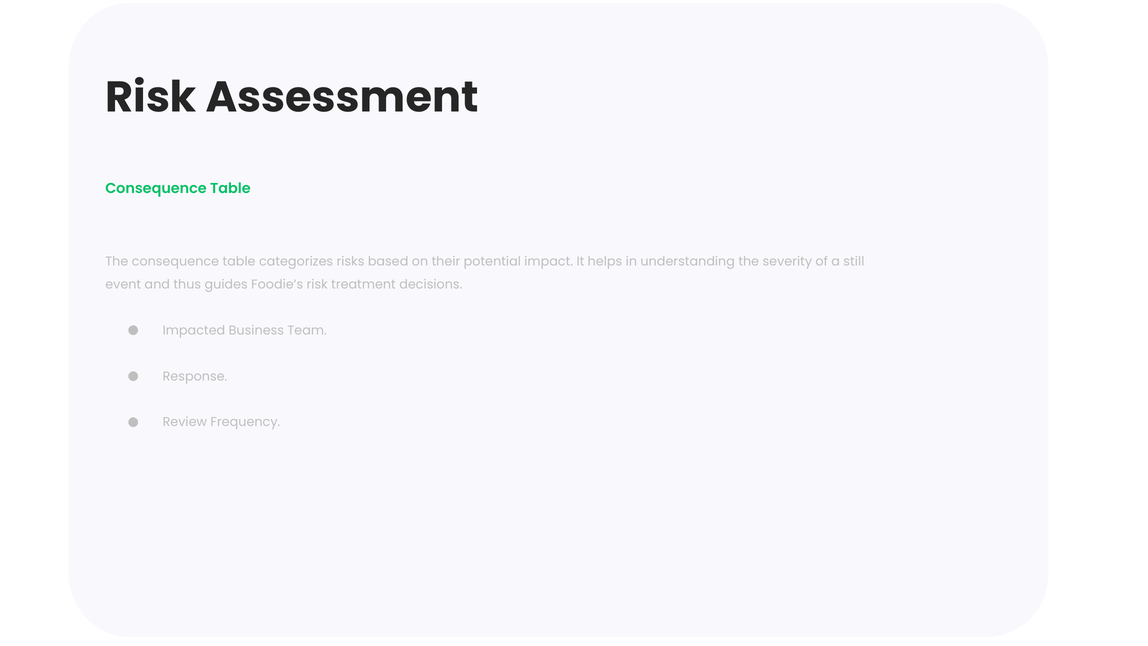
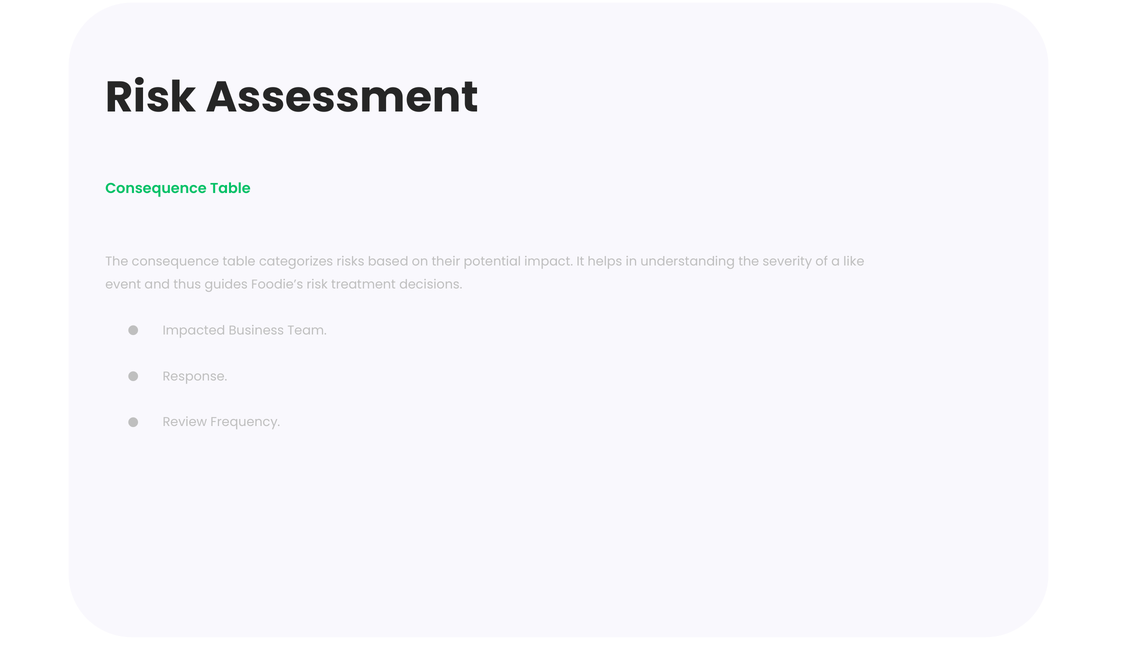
still: still -> like
